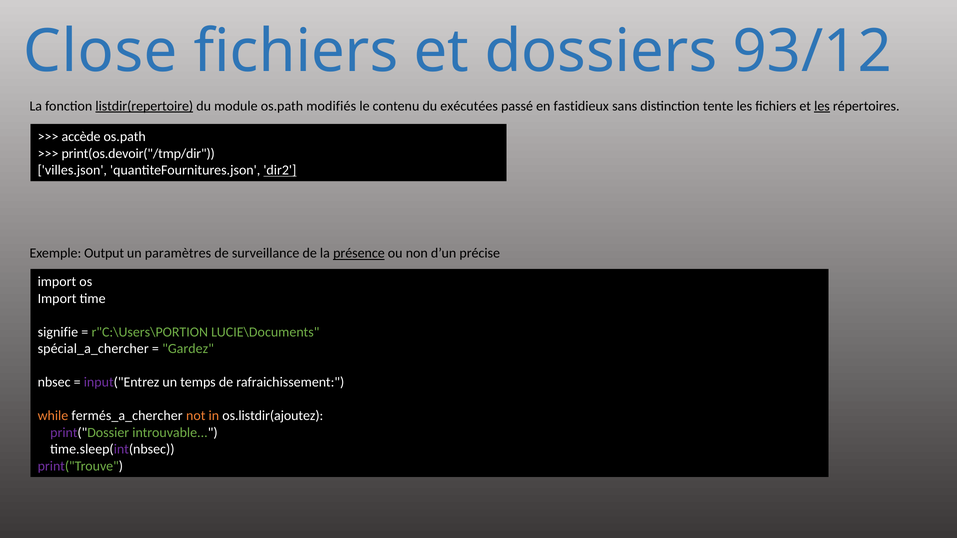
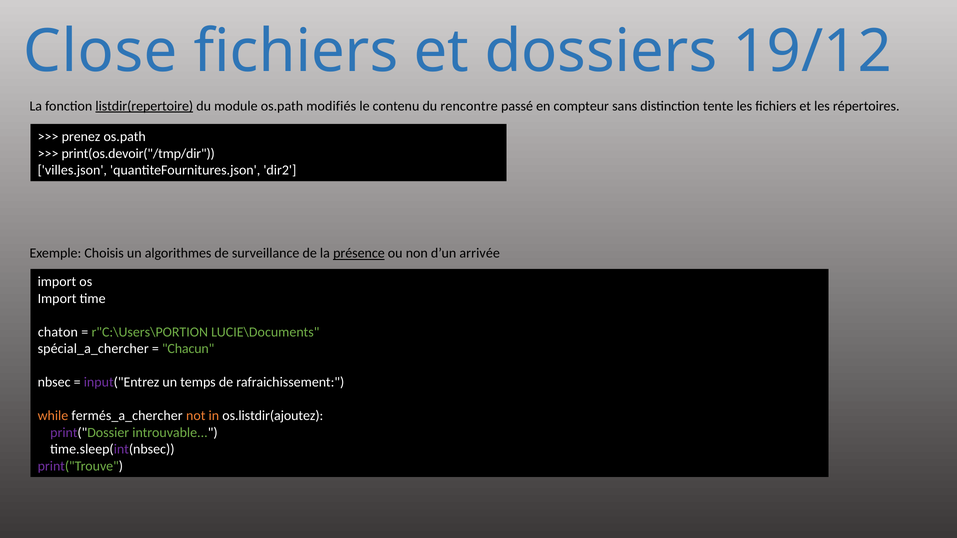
93/12: 93/12 -> 19/12
exécutées: exécutées -> rencontre
fastidieux: fastidieux -> compteur
les at (822, 106) underline: present -> none
accède: accède -> prenez
dir2 underline: present -> none
Output: Output -> Choisis
paramètres: paramètres -> algorithmes
précise: précise -> arrivée
signifie: signifie -> chaton
Gardez: Gardez -> Chacun
